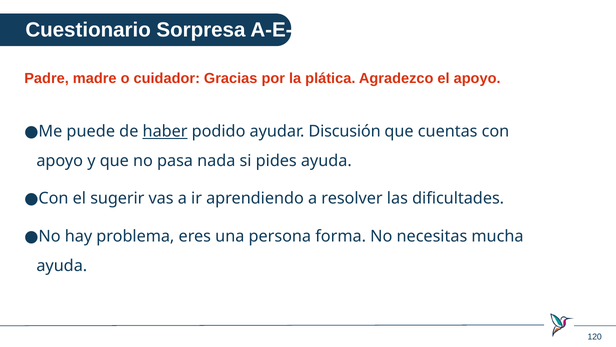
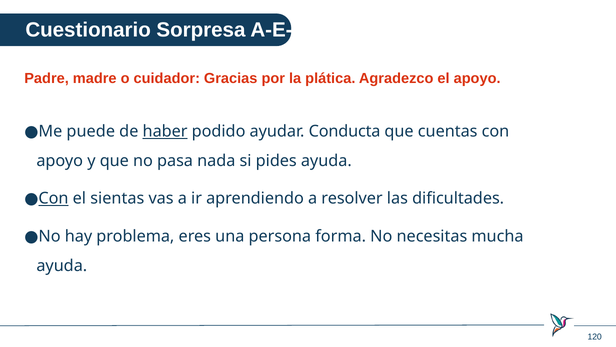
Discusión: Discusión -> Conducta
Con at (54, 198) underline: none -> present
sugerir: sugerir -> sientas
